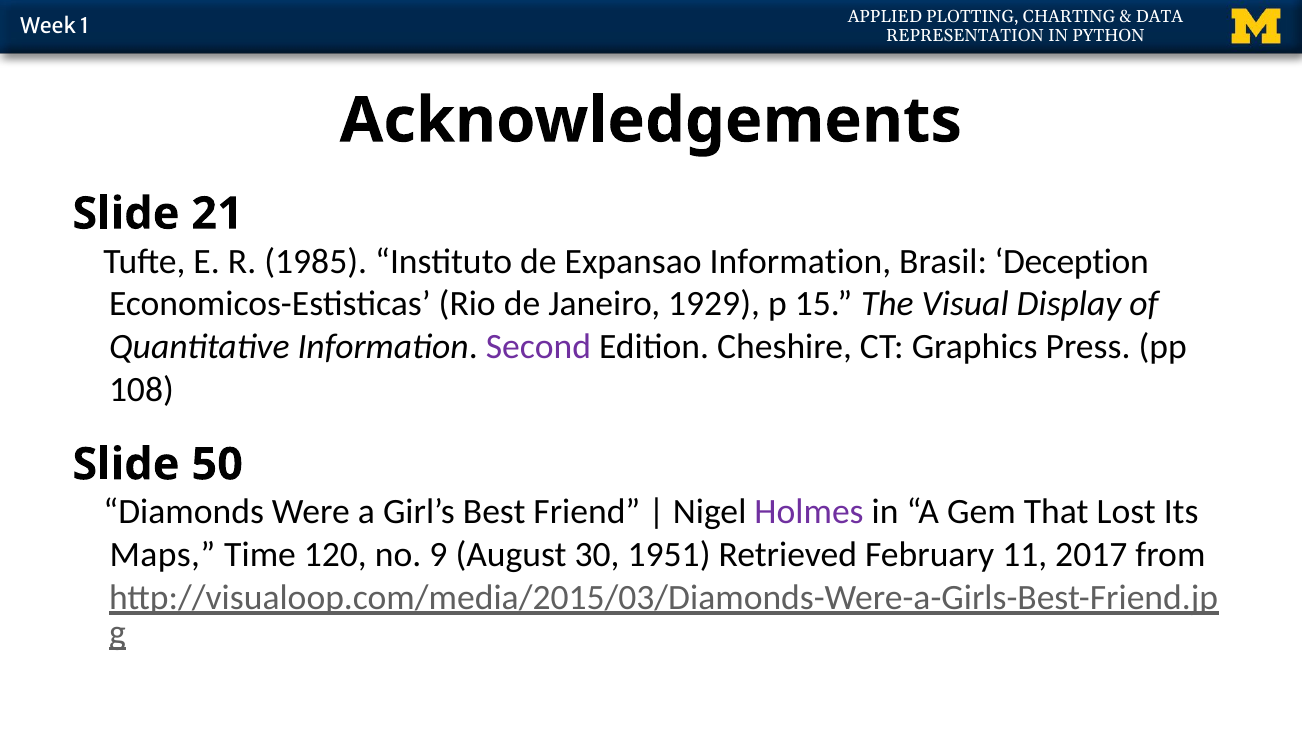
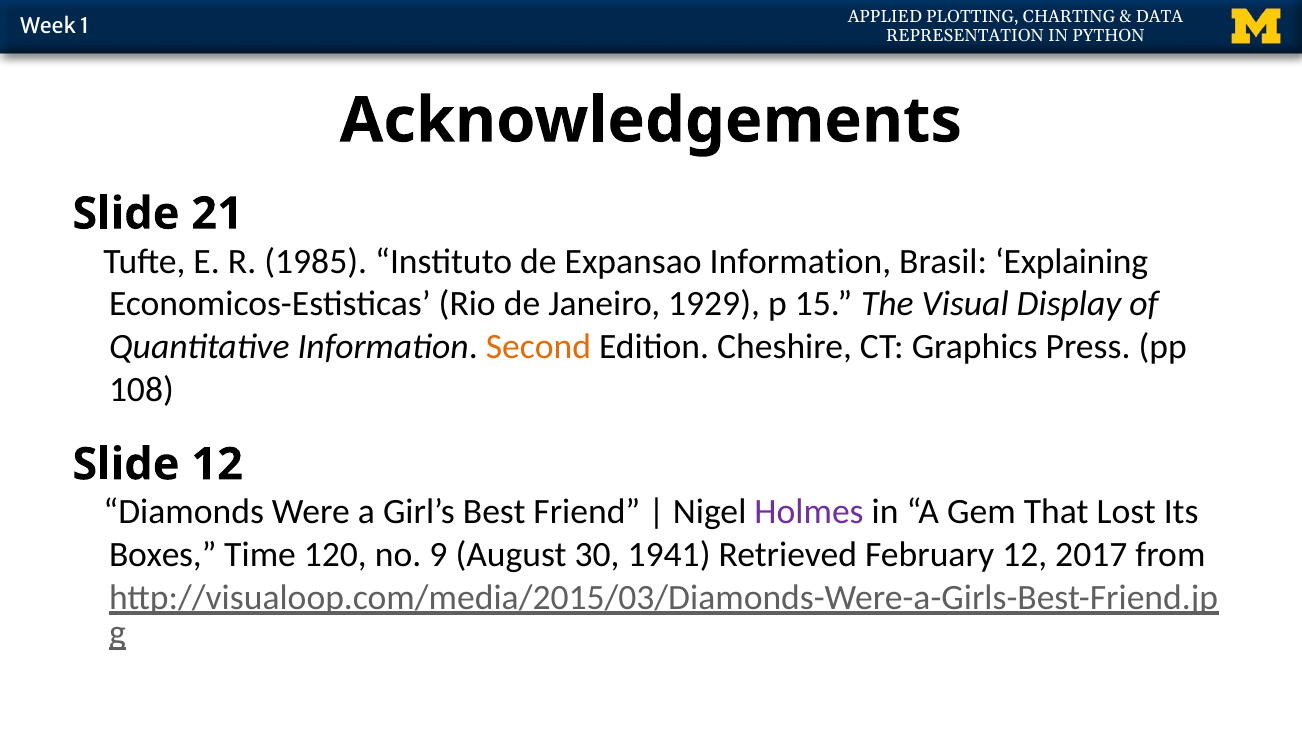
Deception: Deception -> Explaining
Second colour: purple -> orange
Slide 50: 50 -> 12
Maps: Maps -> Boxes
1951: 1951 -> 1941
February 11: 11 -> 12
